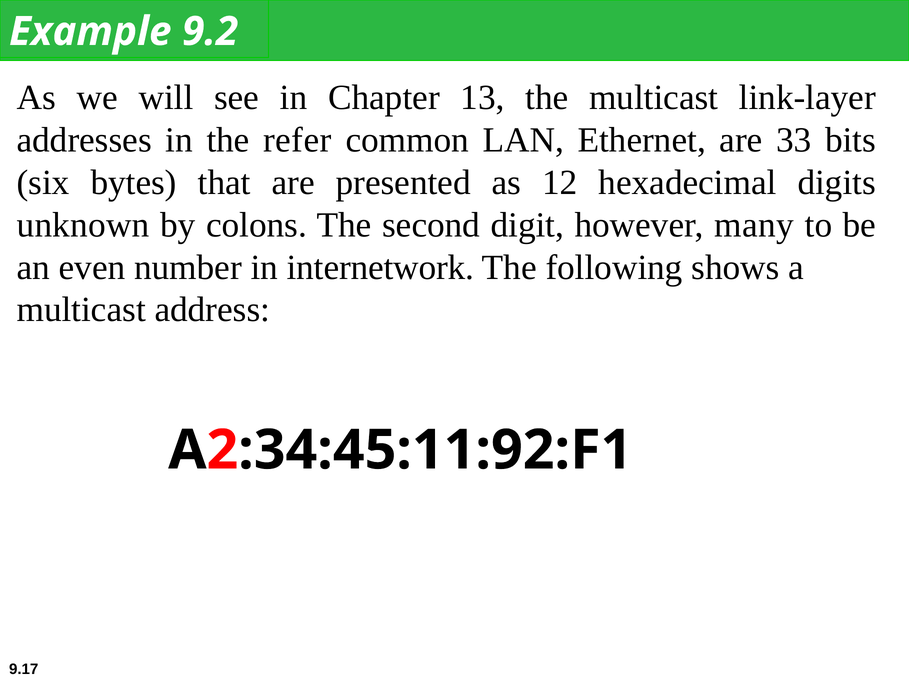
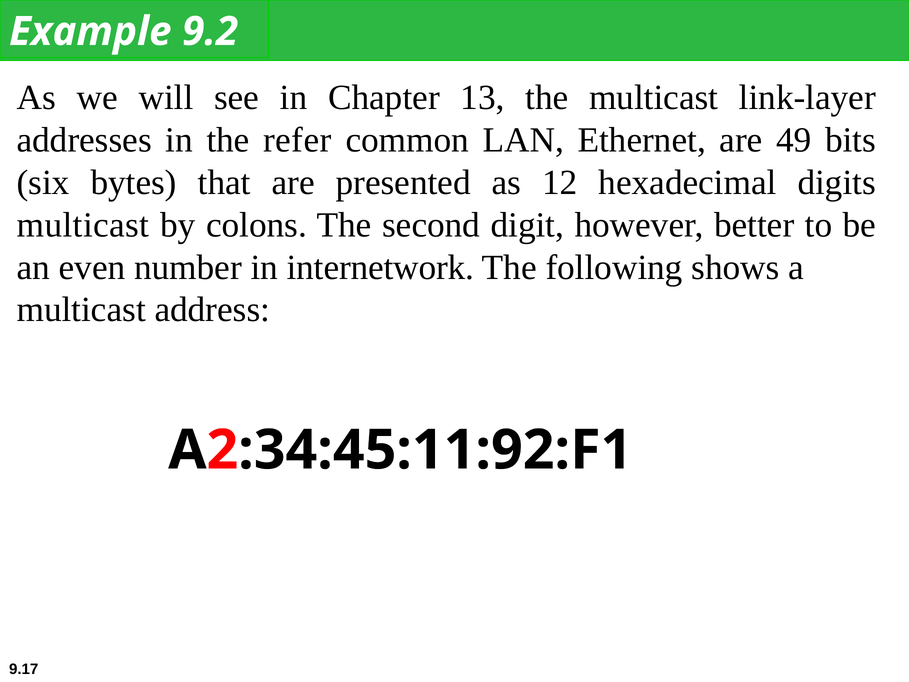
33: 33 -> 49
unknown at (83, 225): unknown -> multicast
many: many -> better
